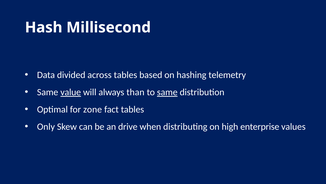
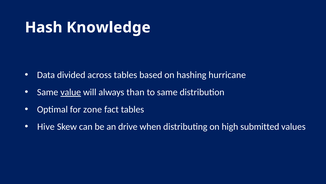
Millisecond: Millisecond -> Knowledge
telemetry: telemetry -> hurricane
same at (167, 92) underline: present -> none
Only: Only -> Hive
enterprise: enterprise -> submitted
